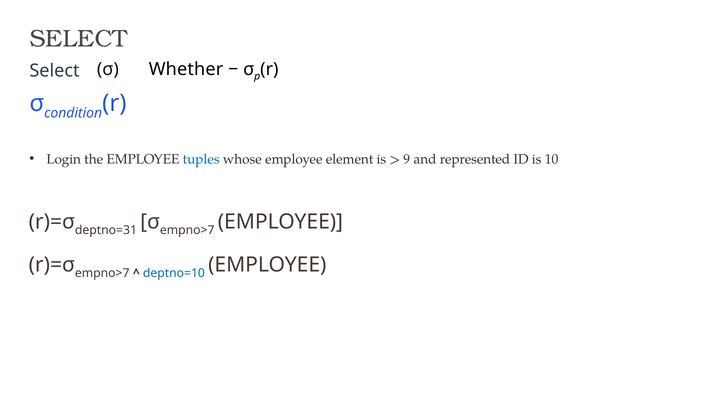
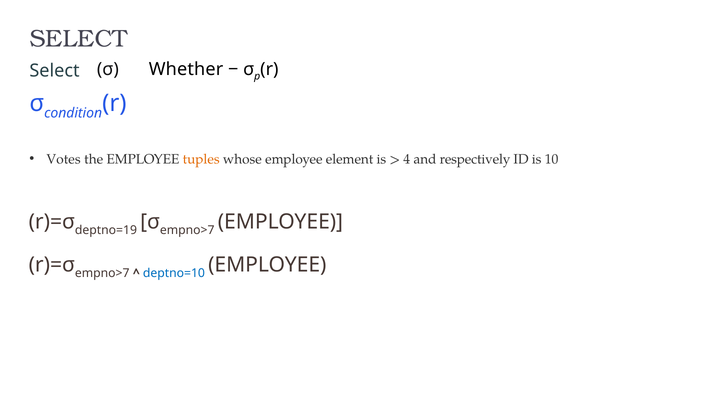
Login: Login -> Votes
tuples colour: blue -> orange
9: 9 -> 4
represented: represented -> respectively
deptno=31: deptno=31 -> deptno=19
